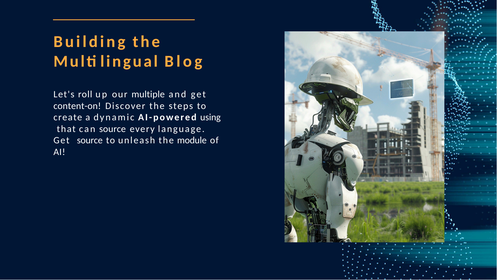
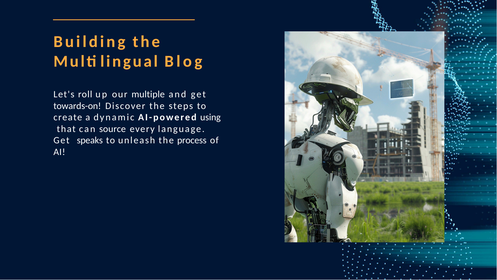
content-on: content-on -> towards-on
Get source: source -> speaks
module: module -> process
